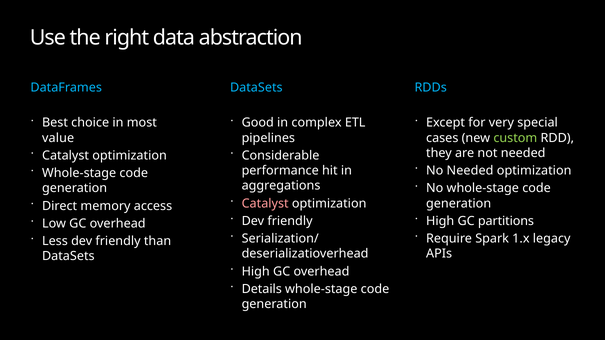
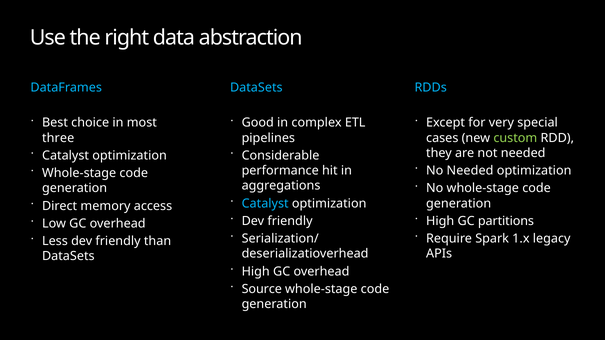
value: value -> three
Catalyst at (265, 204) colour: pink -> light blue
Details: Details -> Source
